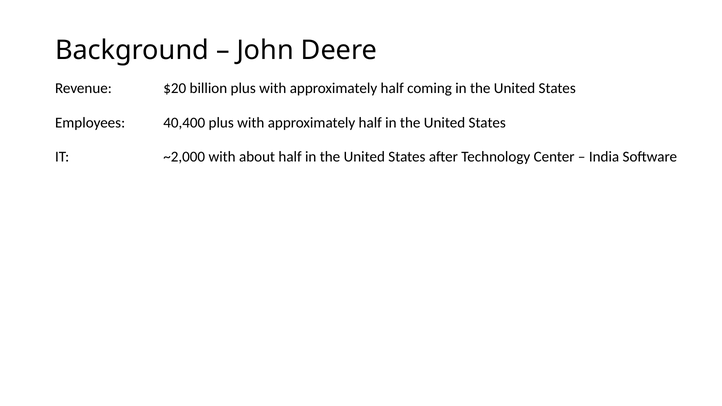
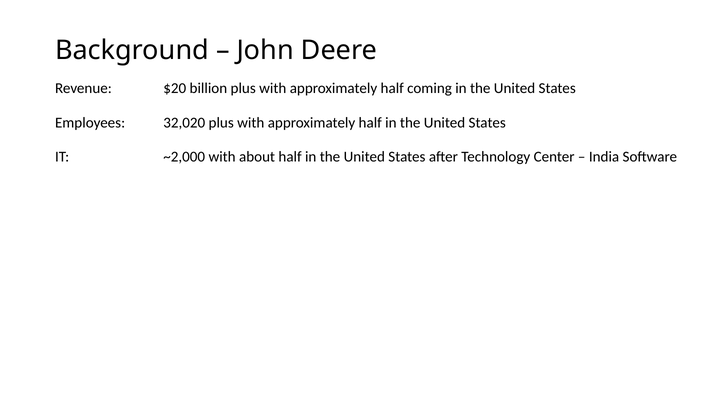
40,400: 40,400 -> 32,020
